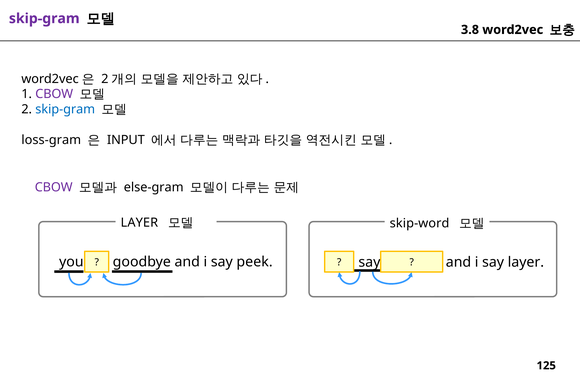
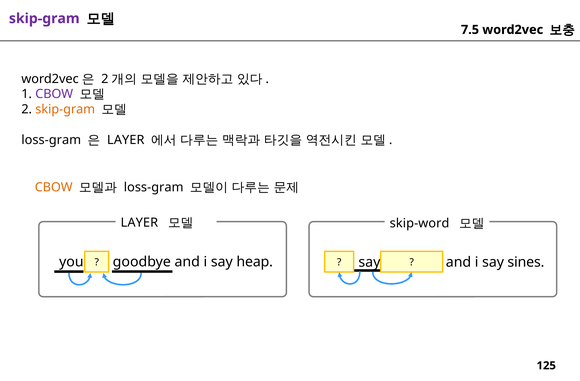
3.8: 3.8 -> 7.5
skip-gram at (65, 109) colour: blue -> orange
INPUT at (126, 140): INPUT -> LAYER
CBOW at (54, 187) colour: purple -> orange
else-gram at (154, 187): else-gram -> loss-gram
peek: peek -> heap
say layer: layer -> sines
